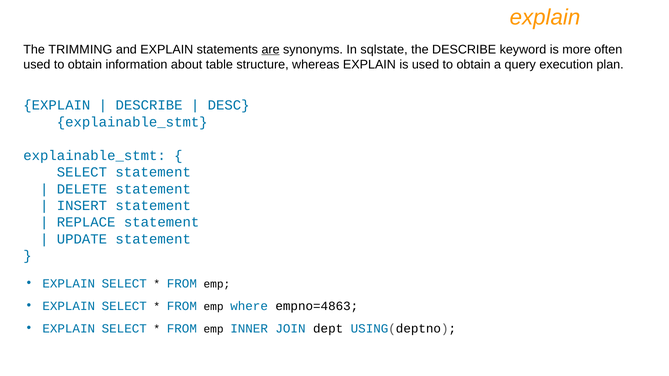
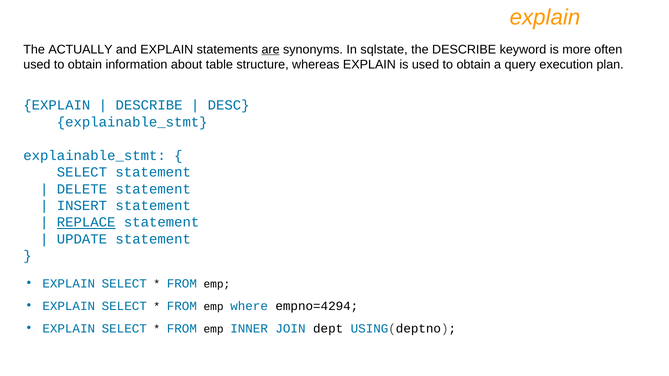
TRIMMING: TRIMMING -> ACTUALLY
REPLACE underline: none -> present
empno=4863: empno=4863 -> empno=4294
